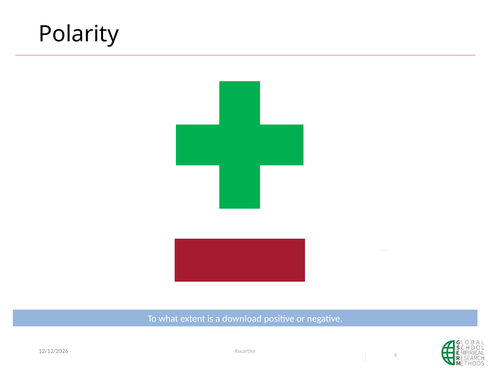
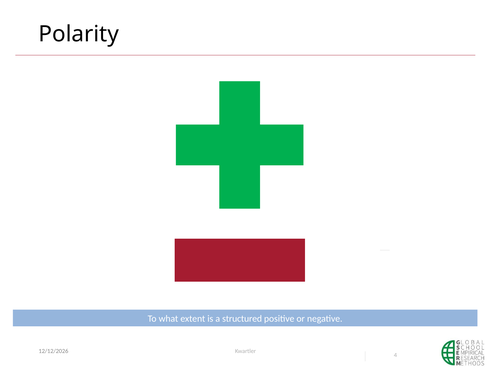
download: download -> structured
